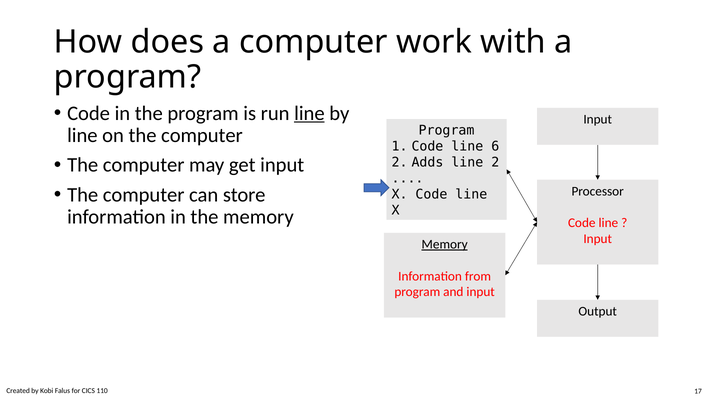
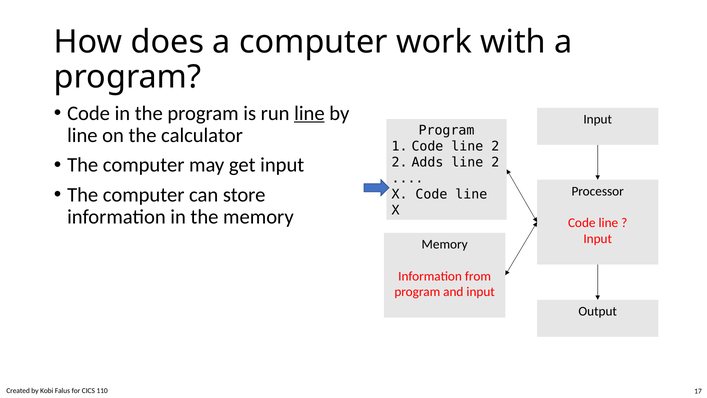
on the computer: computer -> calculator
Code line 6: 6 -> 2
Memory at (445, 244) underline: present -> none
